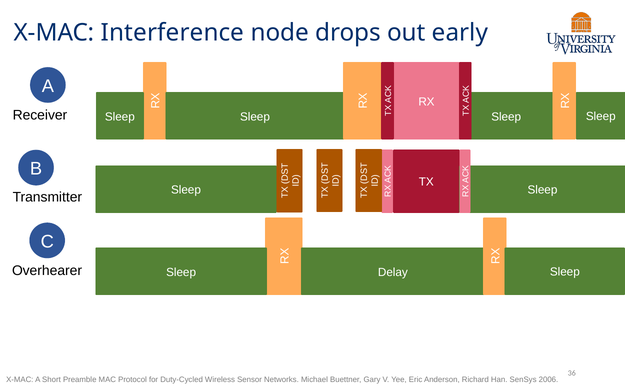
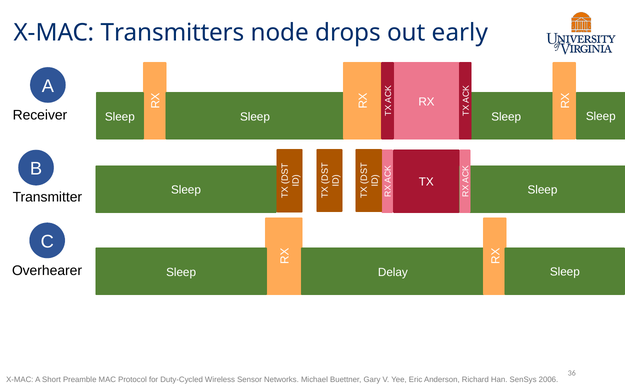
Interference: Interference -> Transmitters
